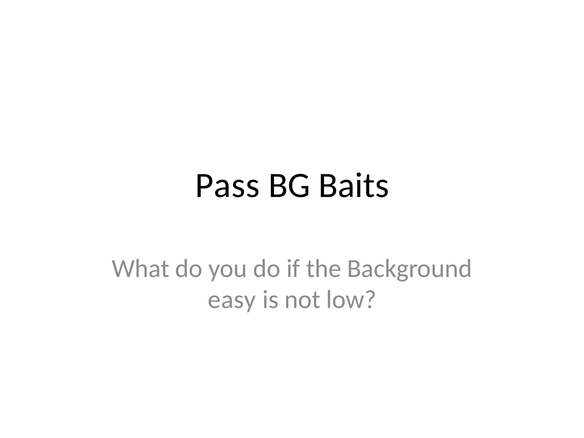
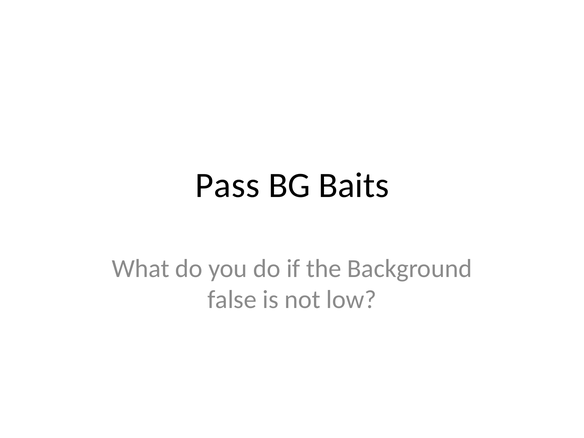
easy: easy -> false
